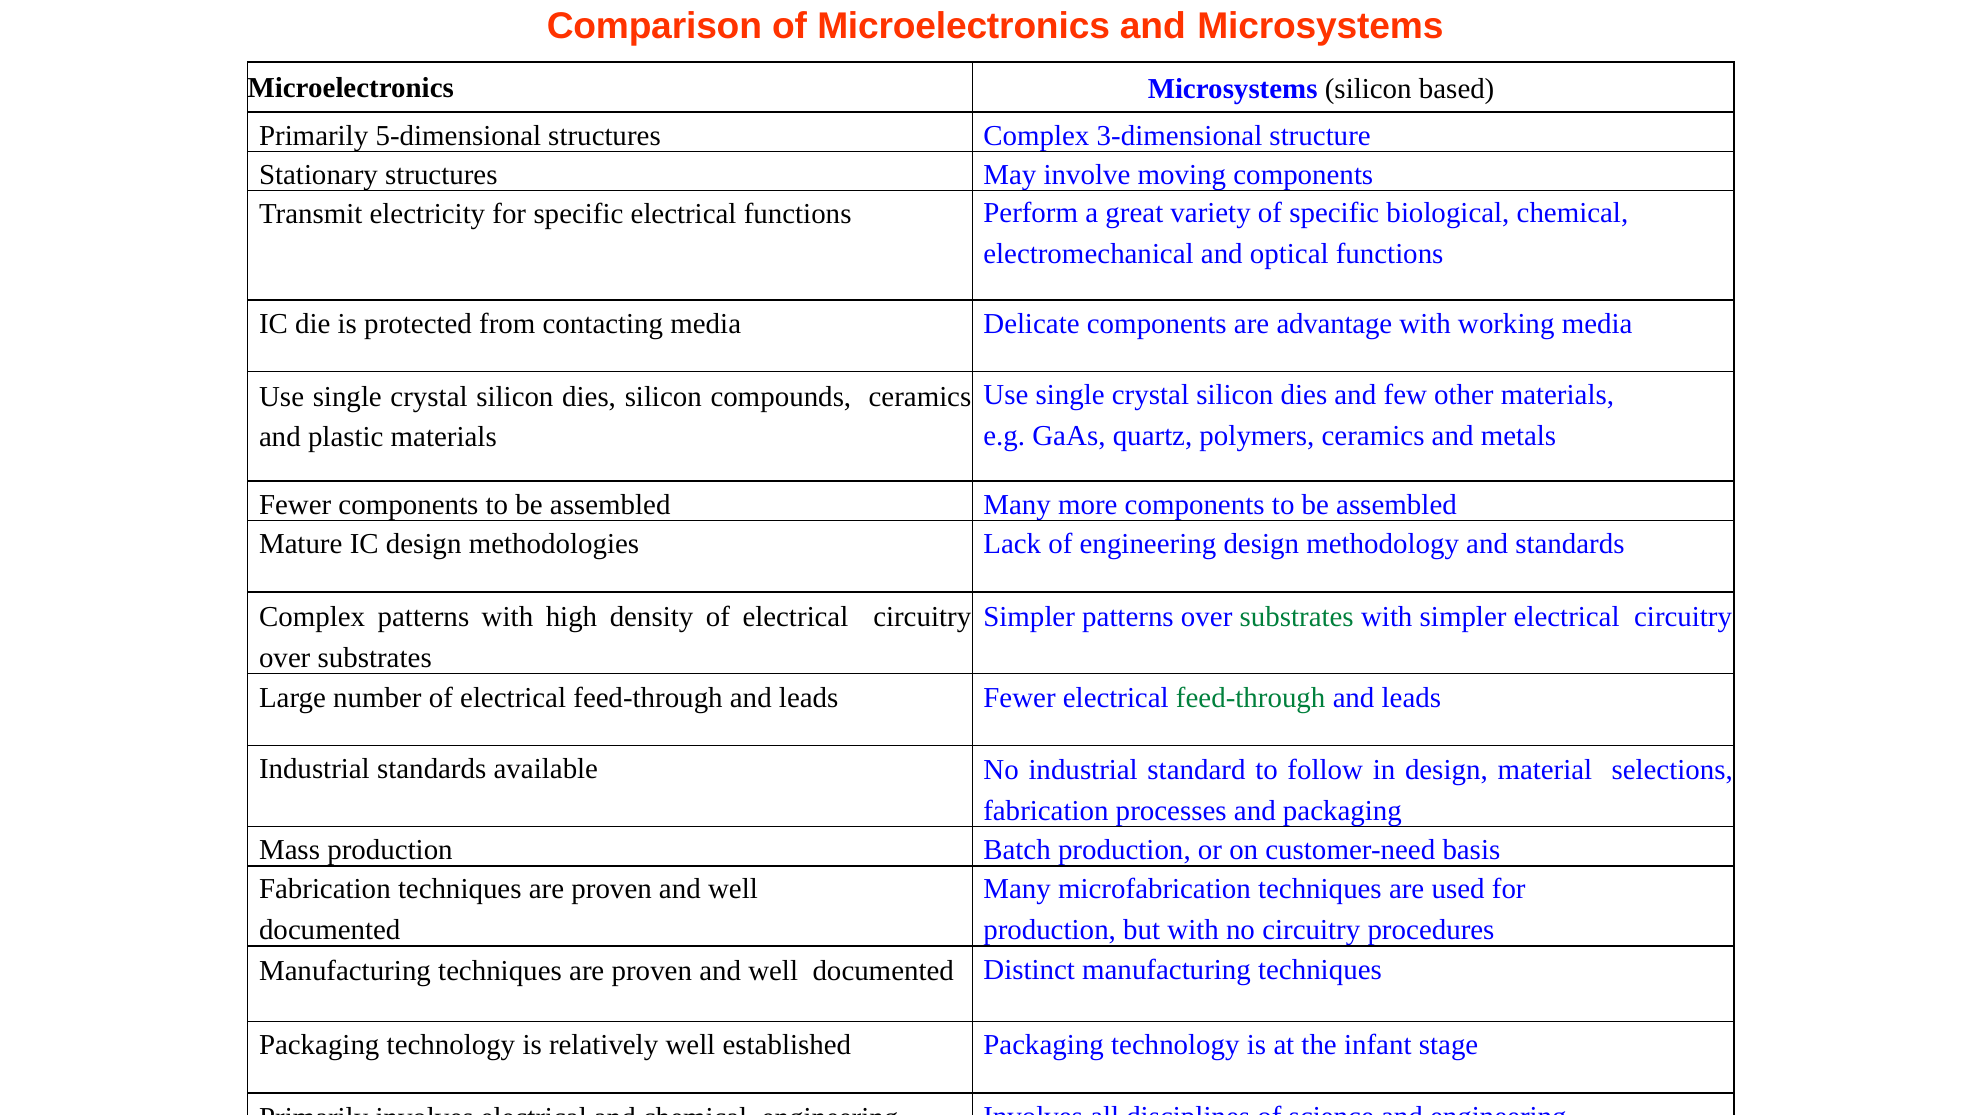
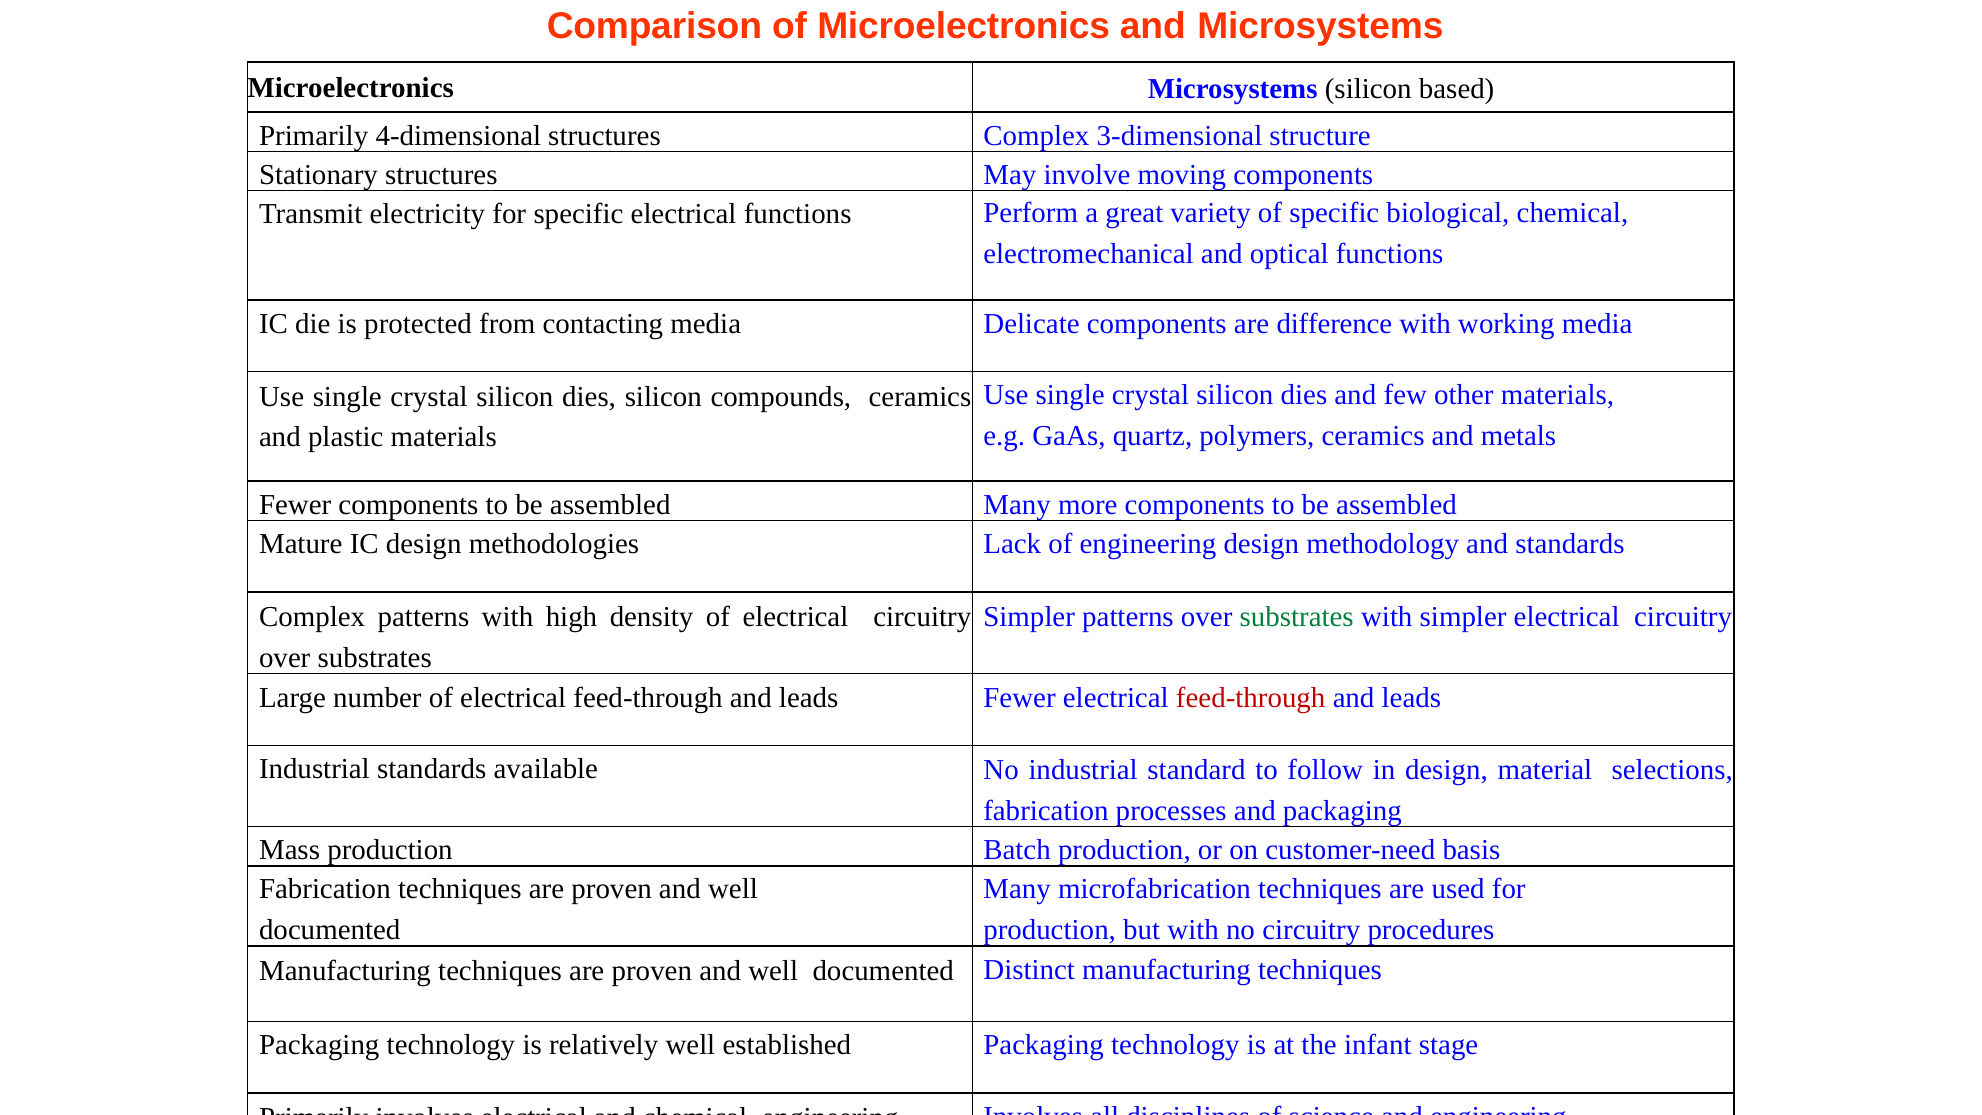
5-dimensional: 5-dimensional -> 4-dimensional
advantage: advantage -> difference
feed-through at (1251, 698) colour: green -> red
